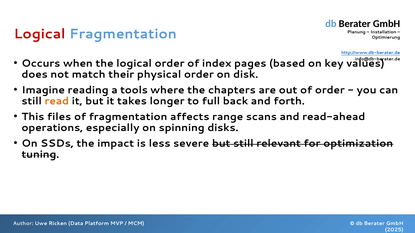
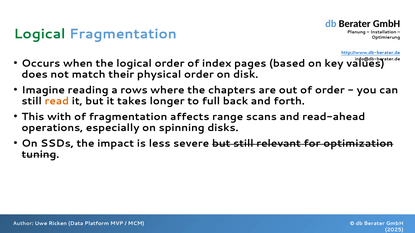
Logical at (40, 34) colour: red -> green
tools: tools -> rows
files: files -> with
